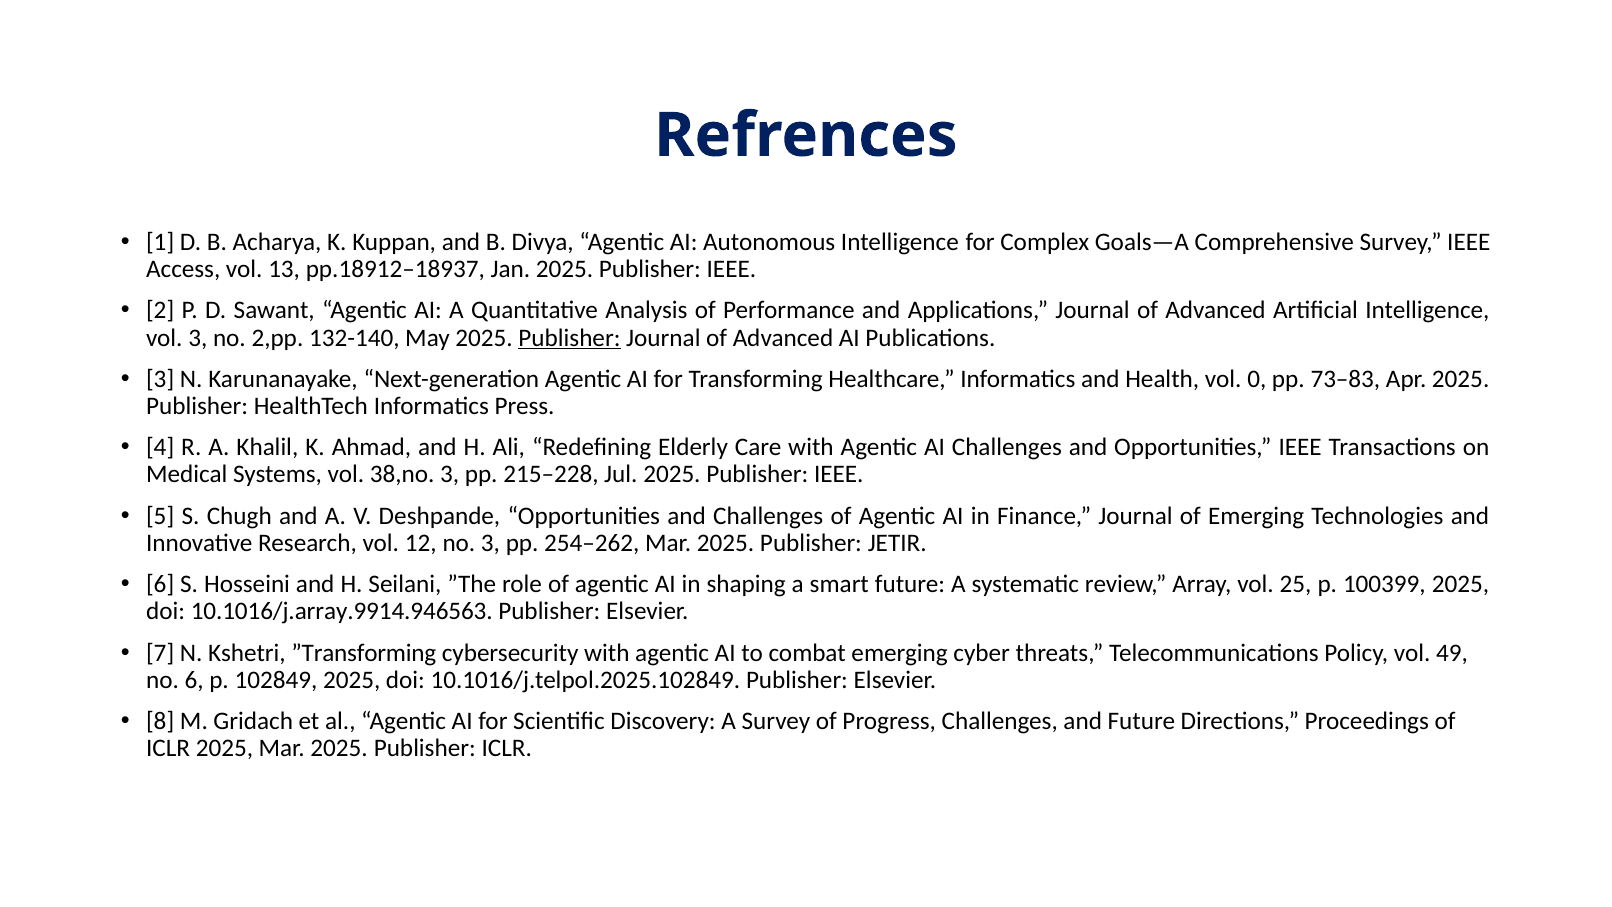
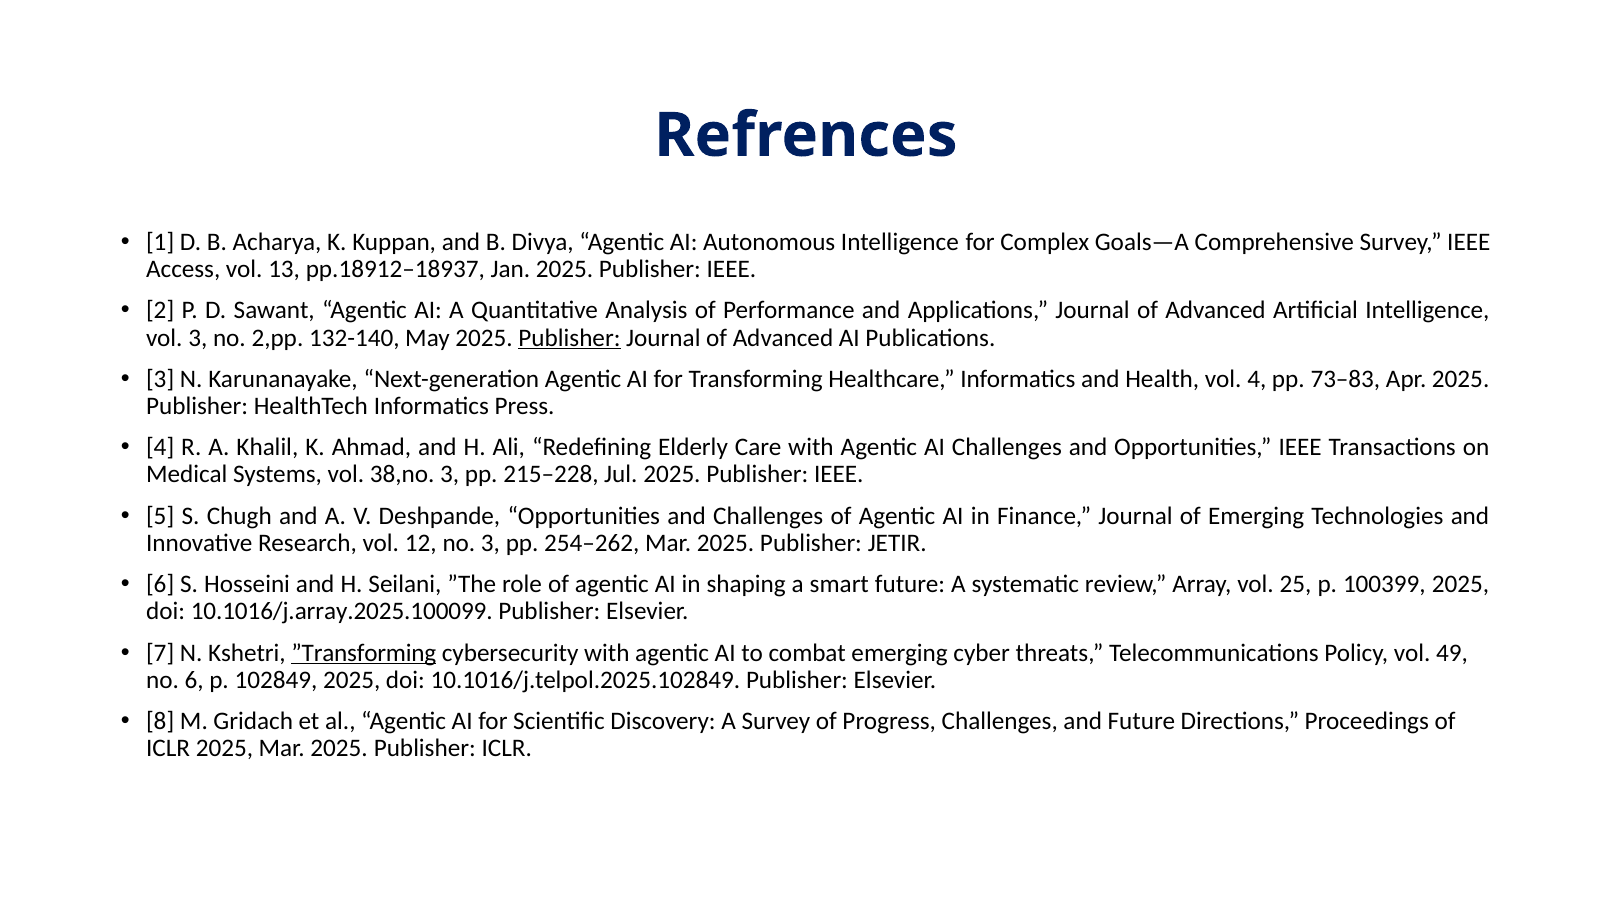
vol 0: 0 -> 4
10.1016/j.array.9914.946563: 10.1016/j.array.9914.946563 -> 10.1016/j.array.2025.100099
”Transforming underline: none -> present
